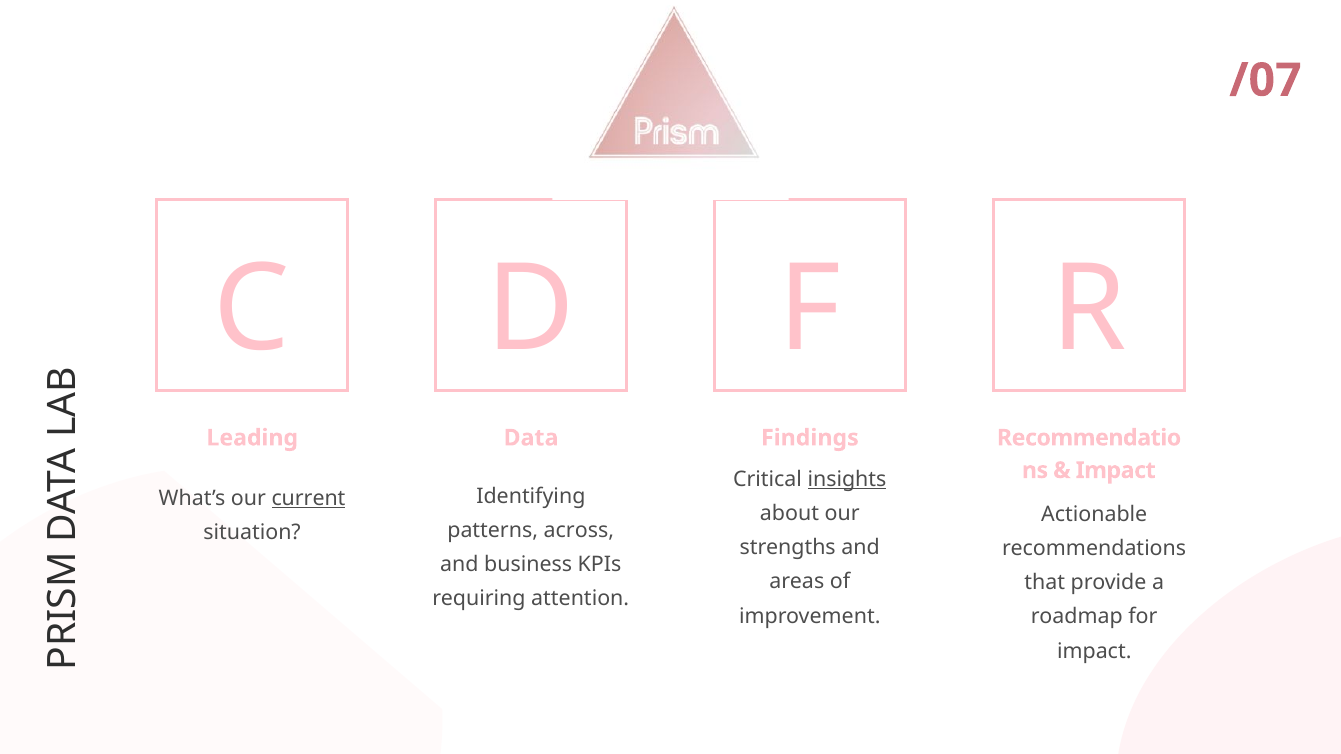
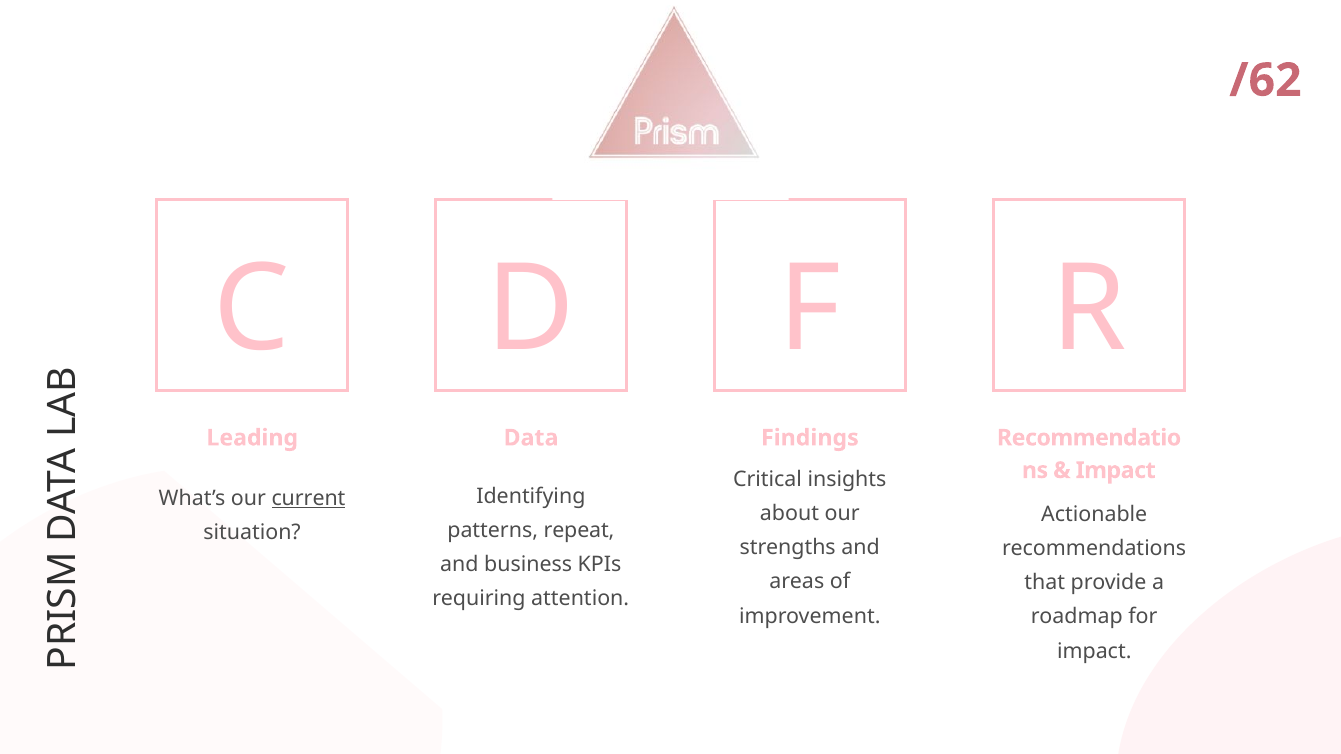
/07: /07 -> /62
insights underline: present -> none
across: across -> repeat
